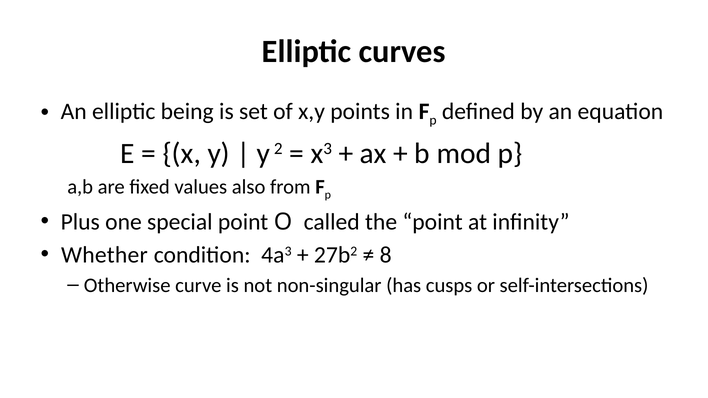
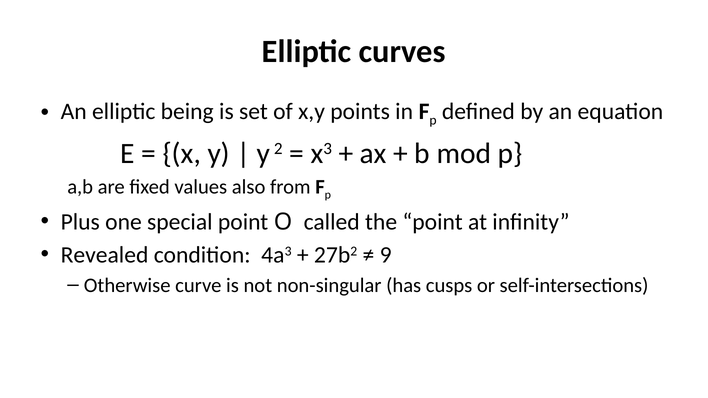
Whether: Whether -> Revealed
8: 8 -> 9
